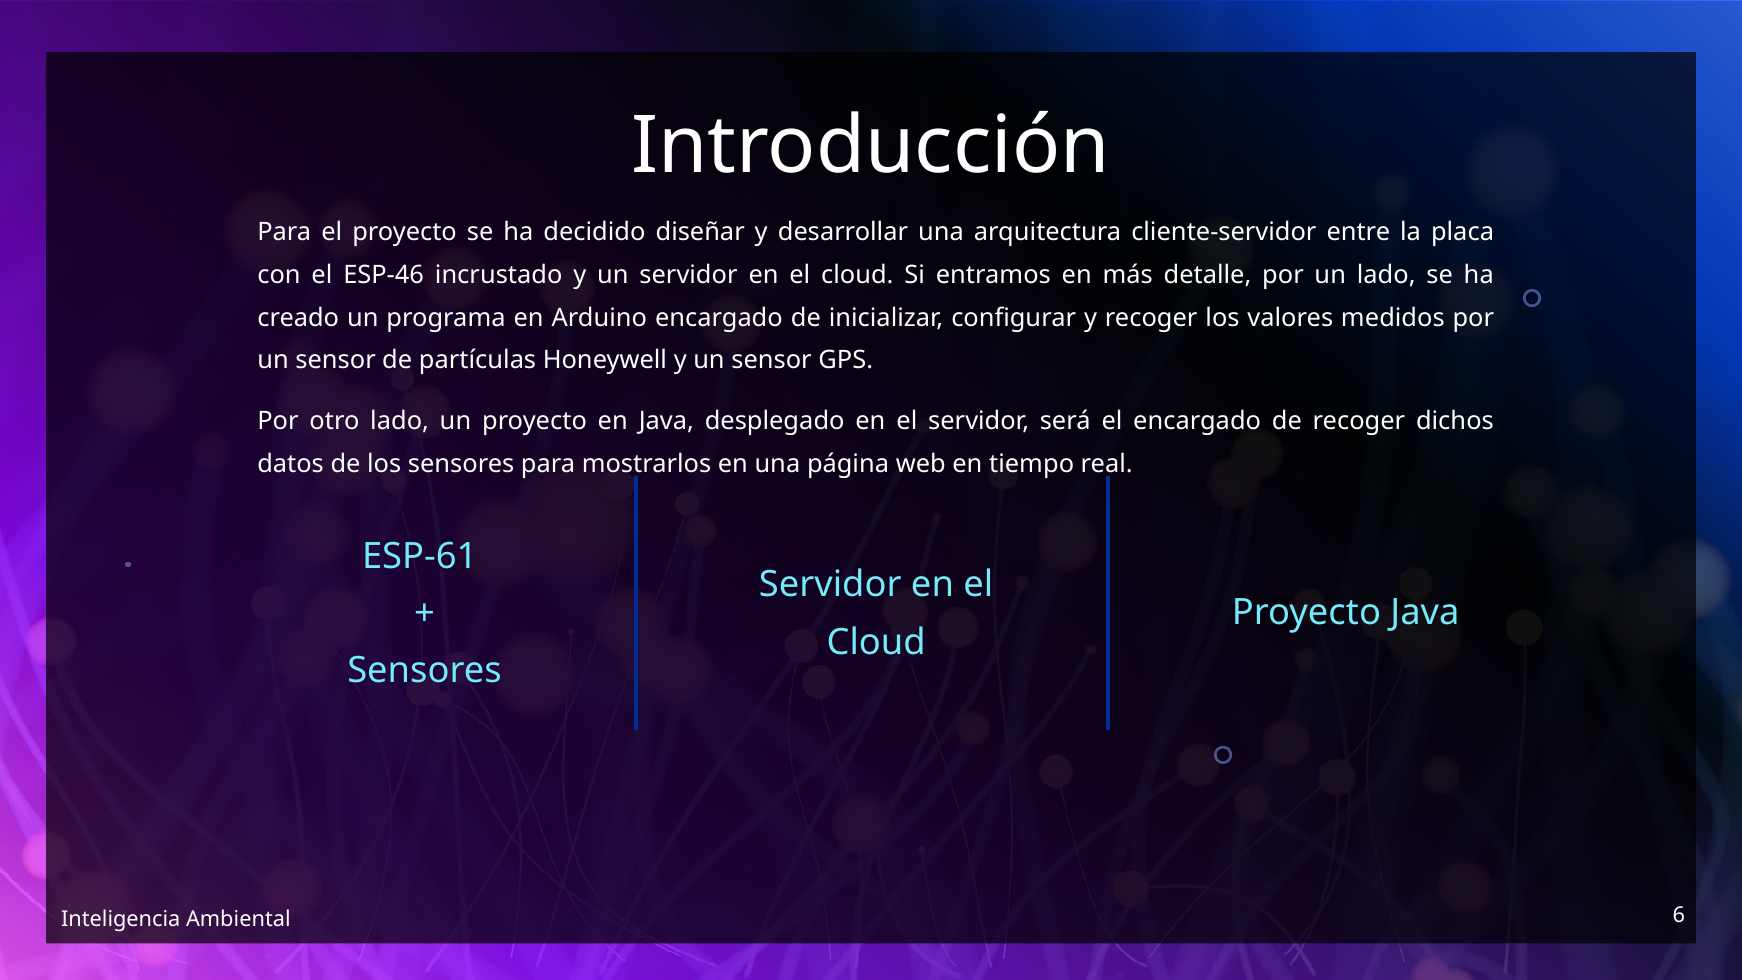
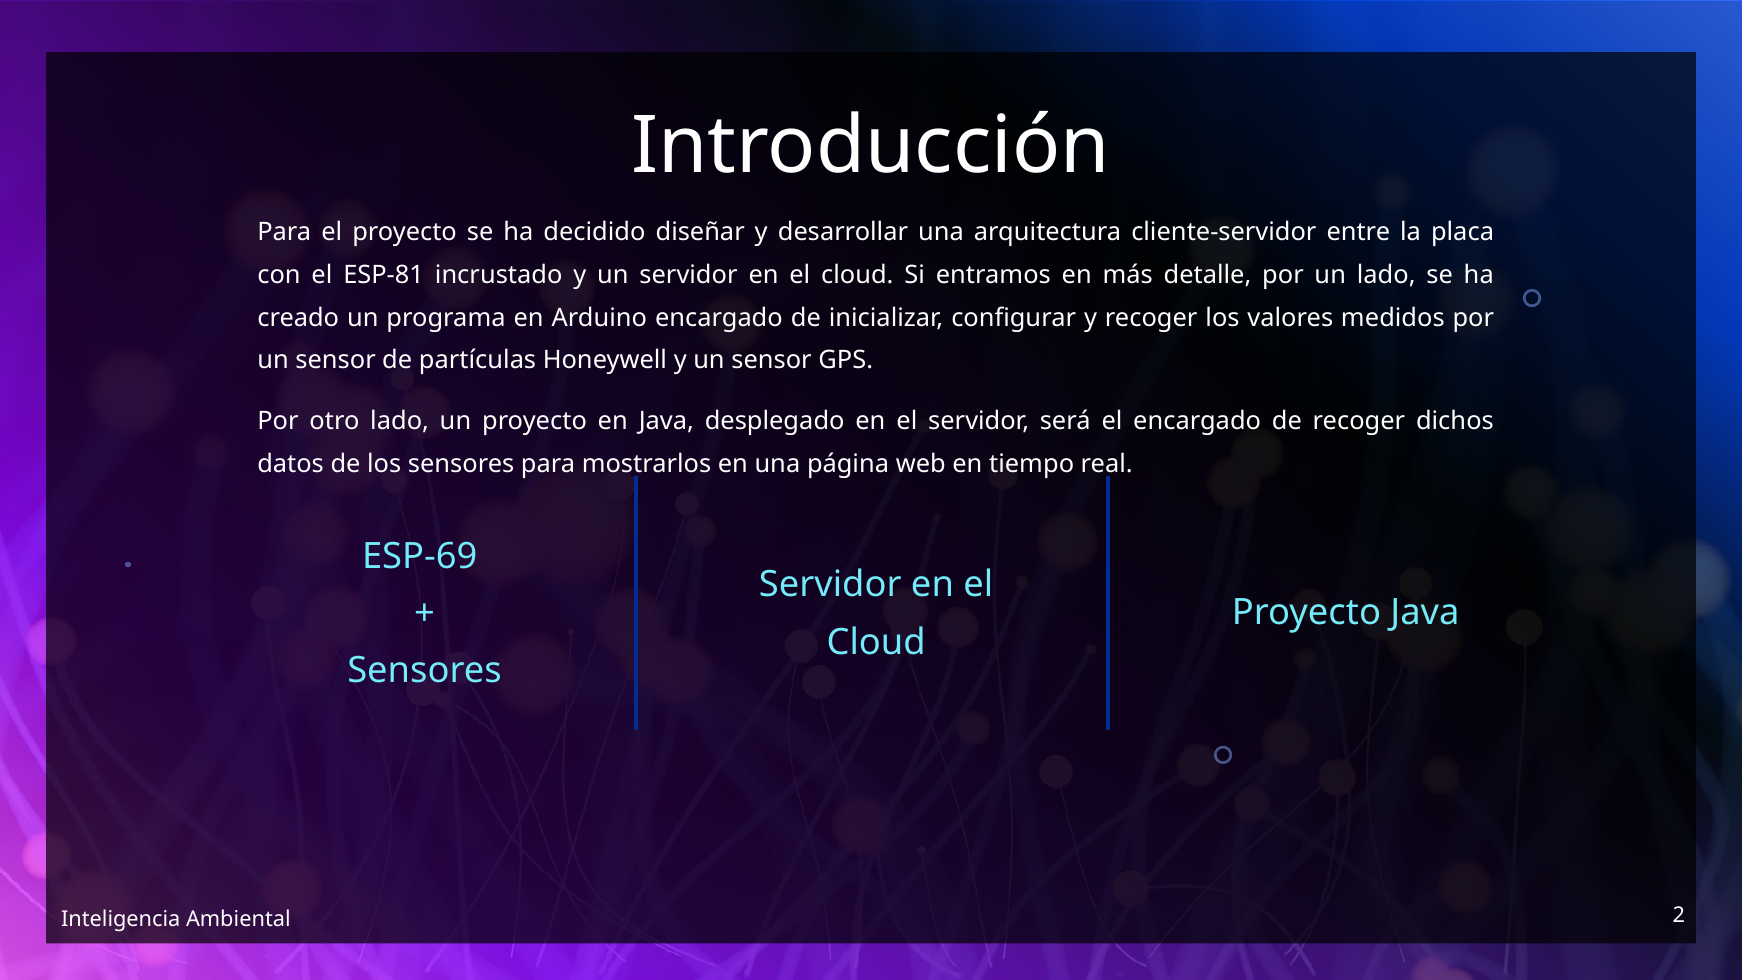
ESP-46: ESP-46 -> ESP-81
ESP-61: ESP-61 -> ESP-69
6: 6 -> 2
